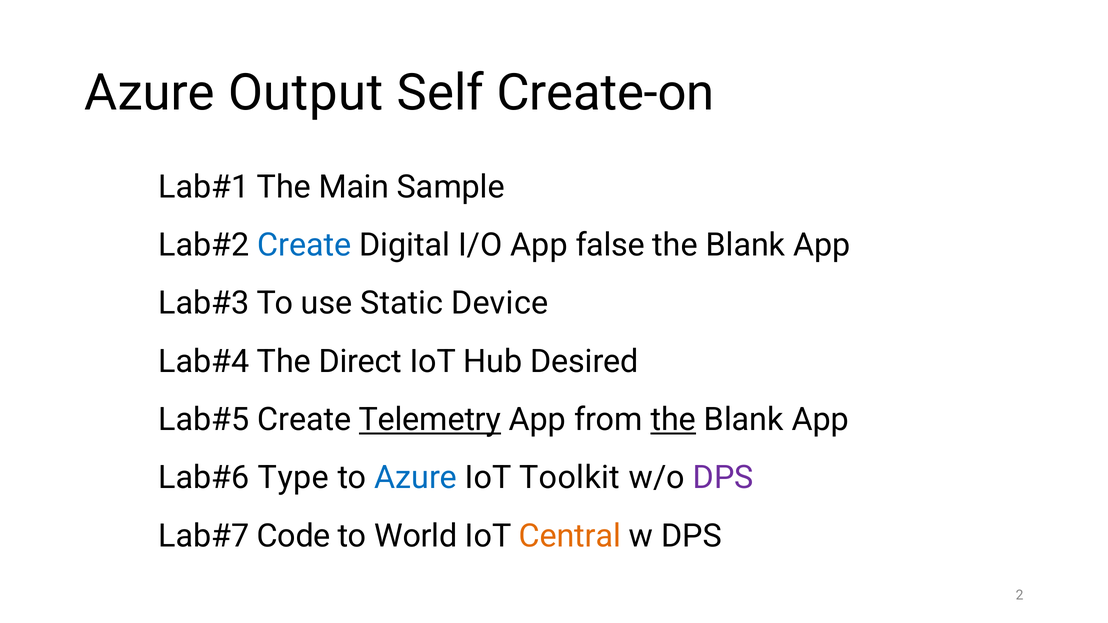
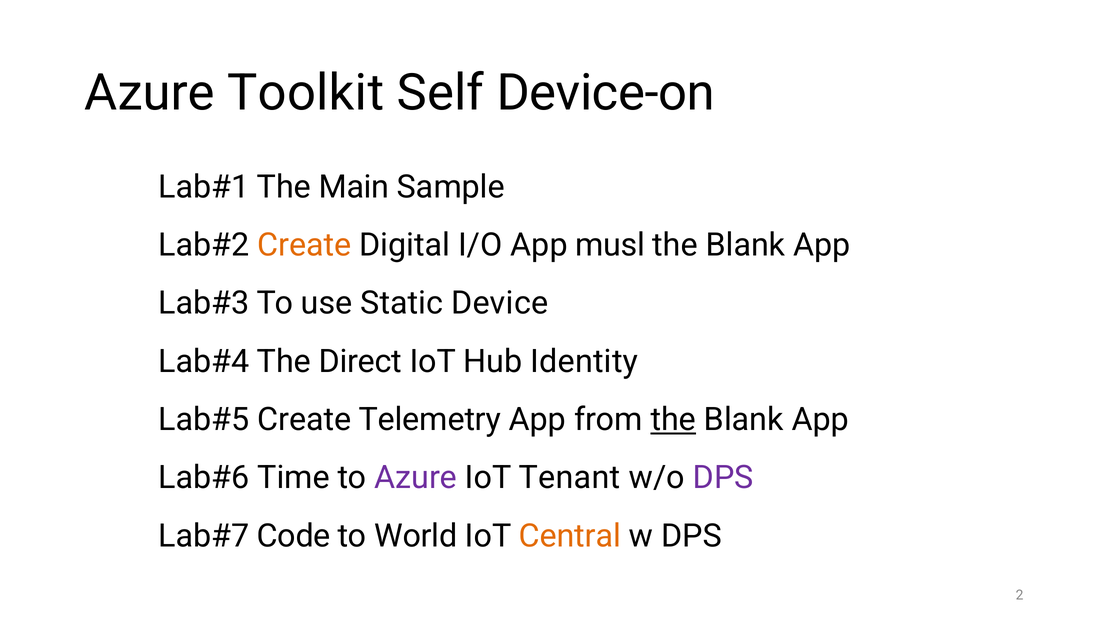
Output: Output -> Toolkit
Create-on: Create-on -> Device-on
Create at (304, 245) colour: blue -> orange
false: false -> musl
Desired: Desired -> Identity
Telemetry underline: present -> none
Type: Type -> Time
Azure at (416, 478) colour: blue -> purple
Toolkit: Toolkit -> Tenant
